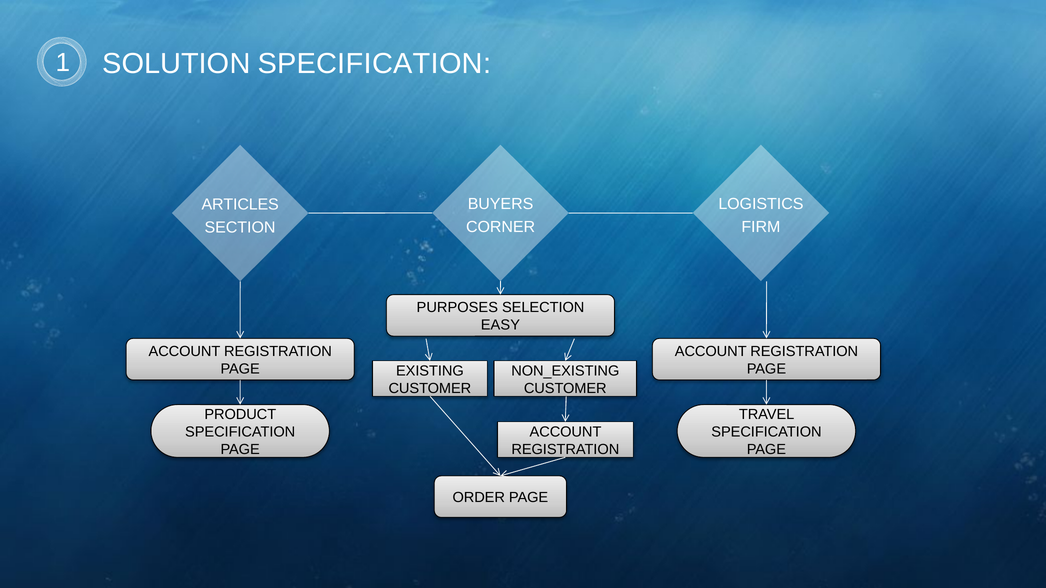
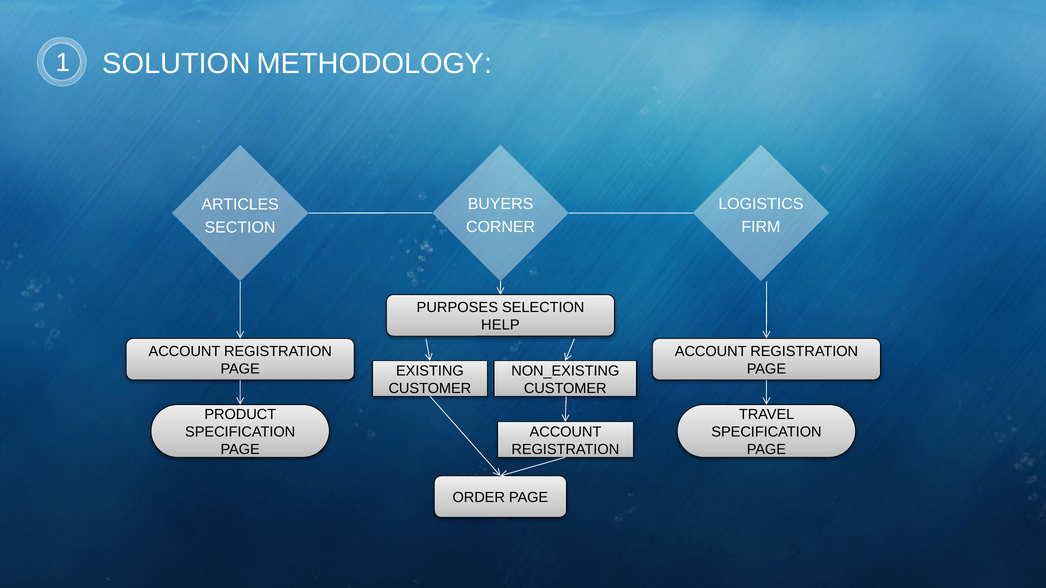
SOLUTION SPECIFICATION: SPECIFICATION -> METHODOLOGY
EASY: EASY -> HELP
